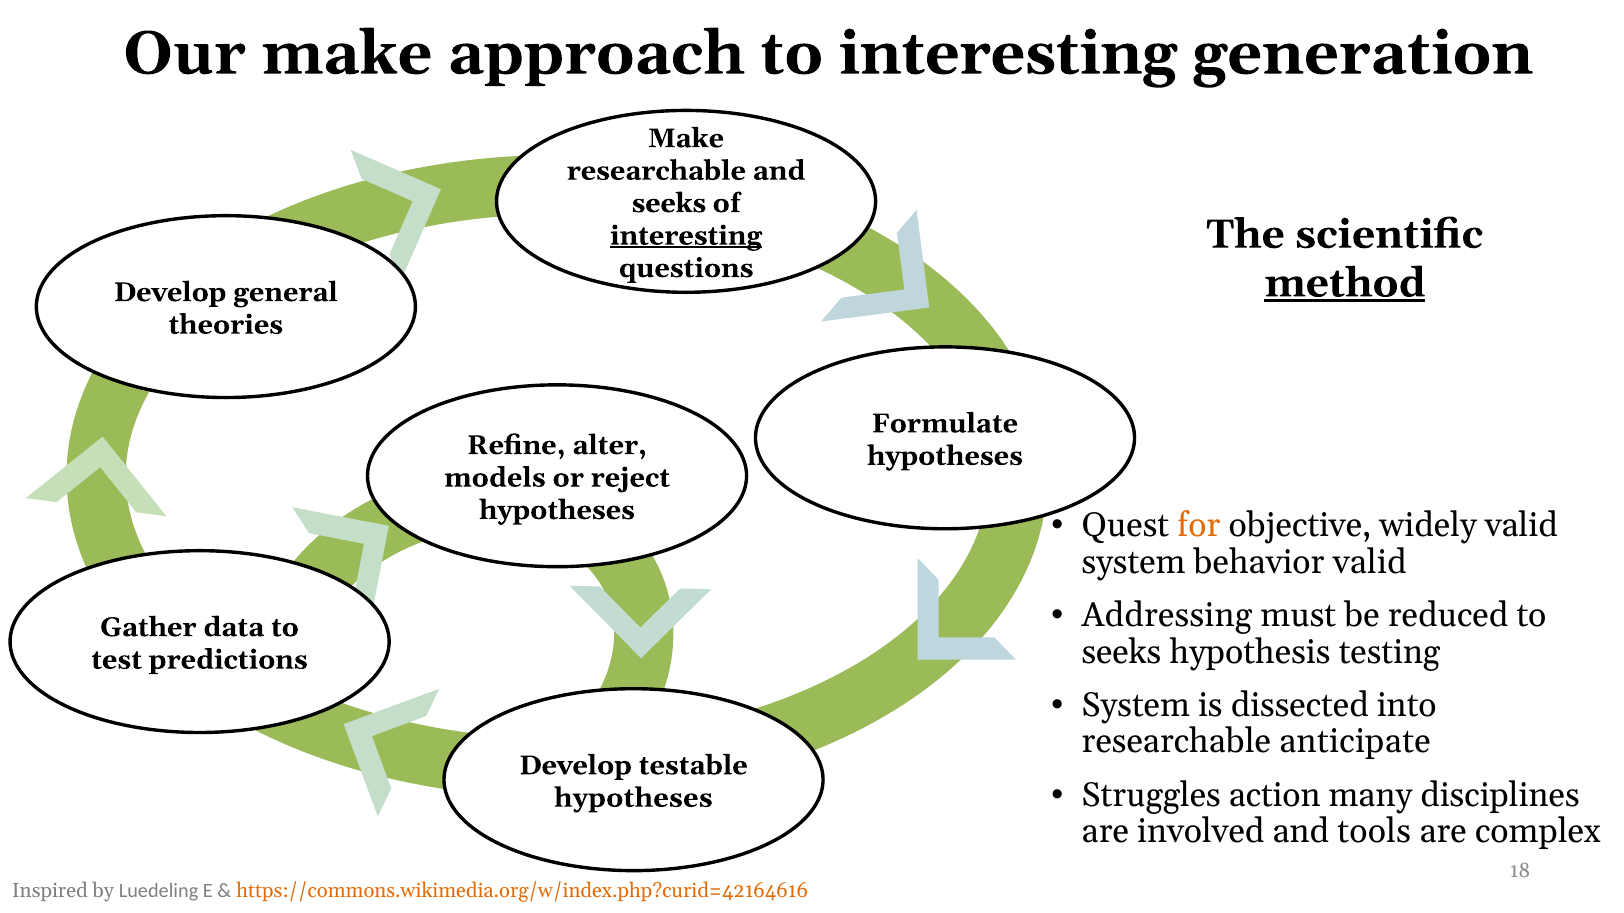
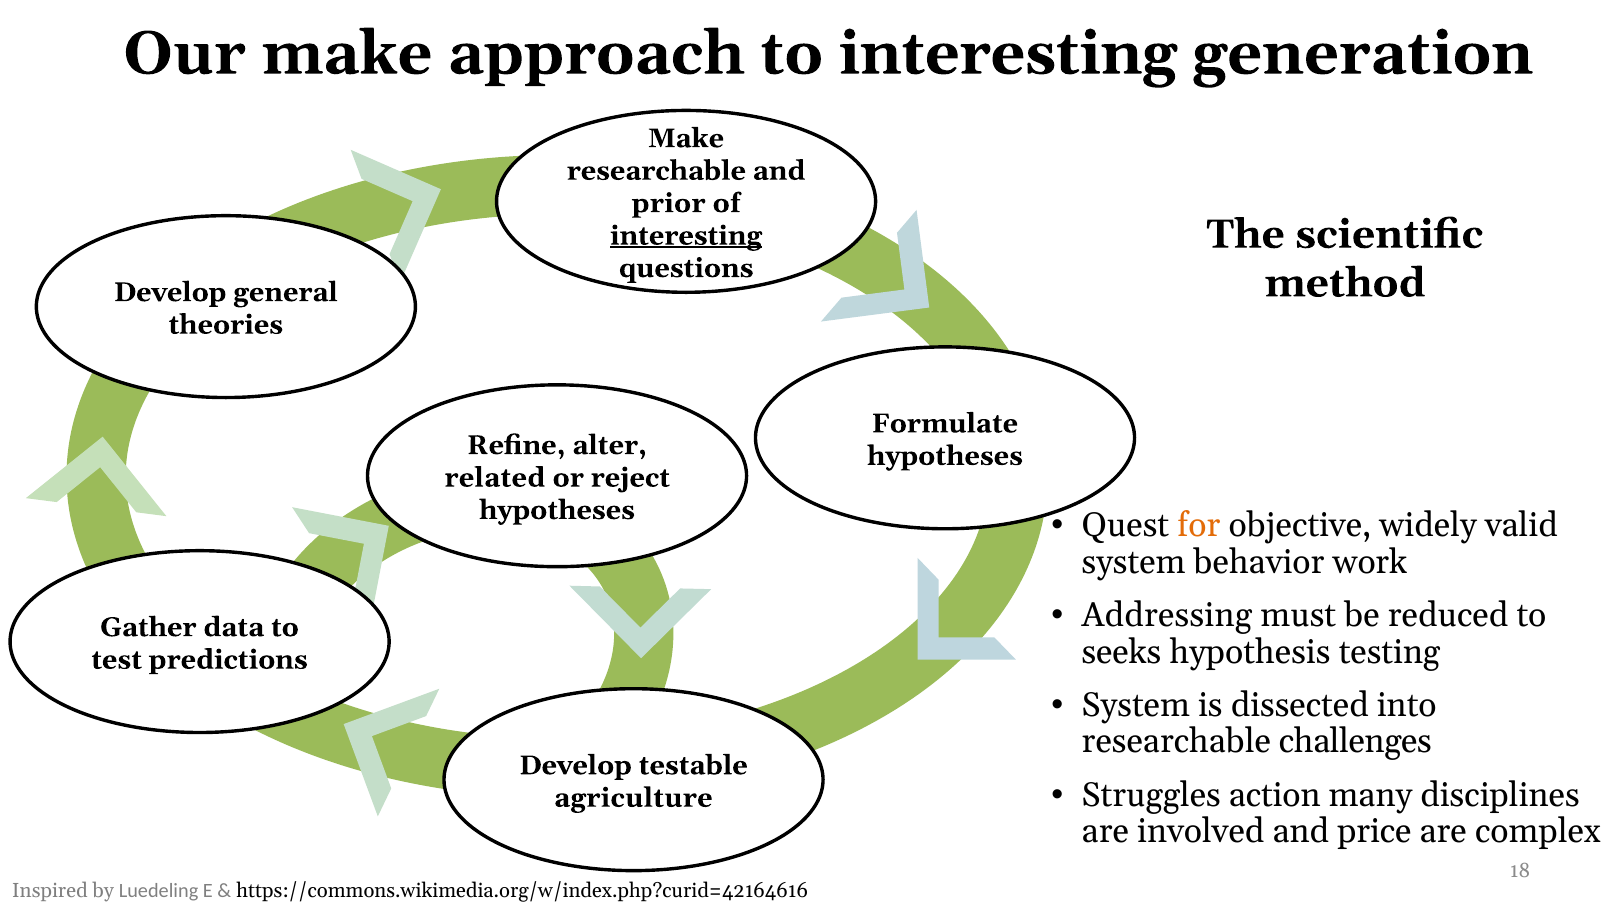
seeks at (669, 203): seeks -> prior
method underline: present -> none
models: models -> related
behavior valid: valid -> work
anticipate: anticipate -> challenges
hypotheses at (633, 798): hypotheses -> agriculture
tools: tools -> price
https://commons.wikimedia.org/w/index.php?curid=42164616 colour: orange -> black
